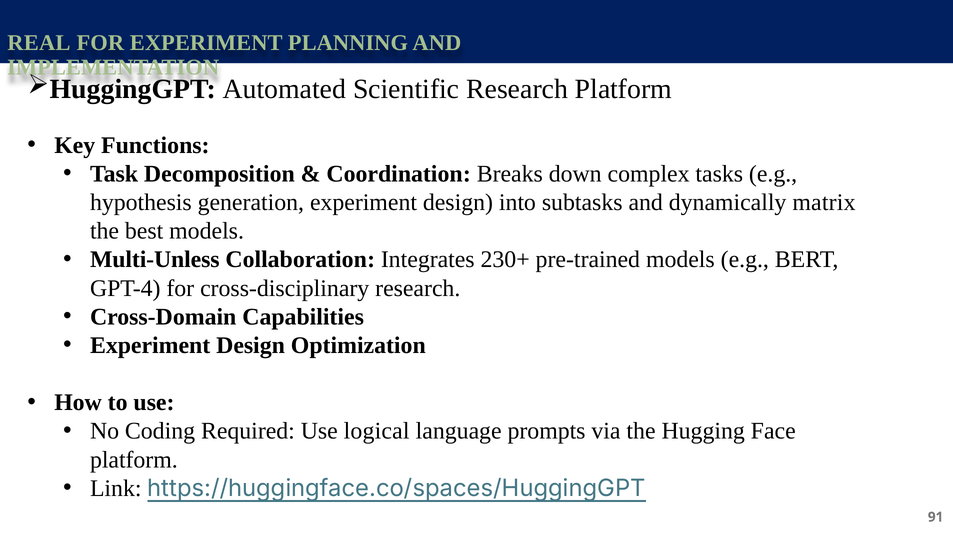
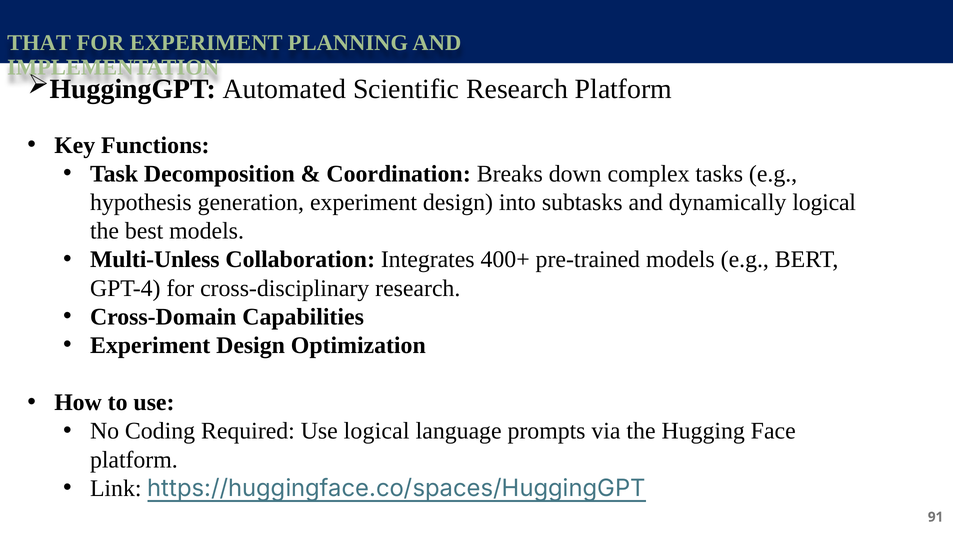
REAL: REAL -> THAT
dynamically matrix: matrix -> logical
230+: 230+ -> 400+
